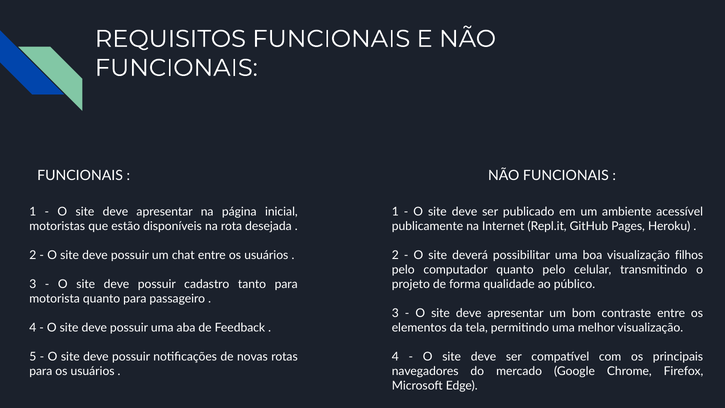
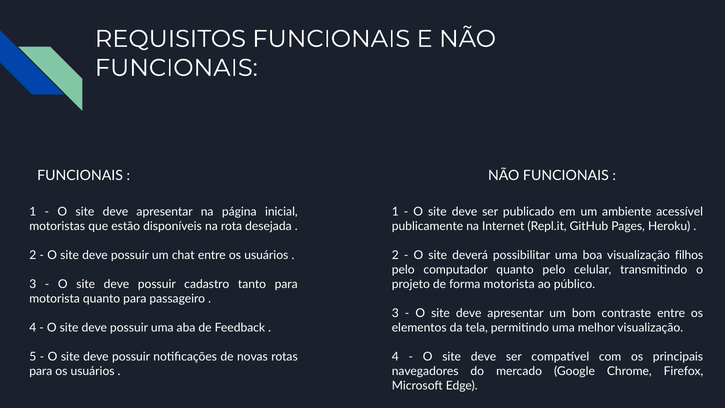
forma qualidade: qualidade -> motorista
